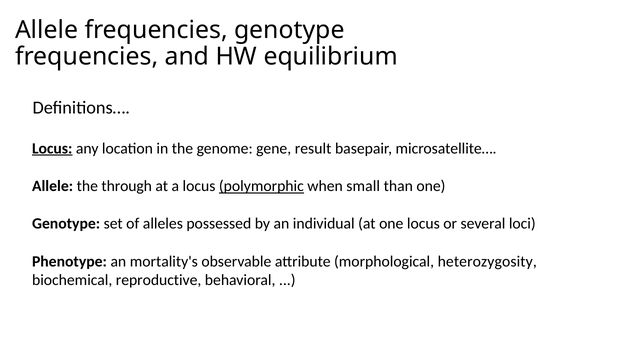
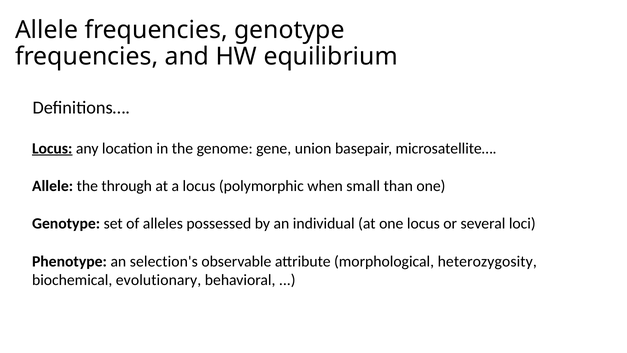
result: result -> union
polymorphic underline: present -> none
mortality's: mortality's -> selection's
reproductive: reproductive -> evolutionary
